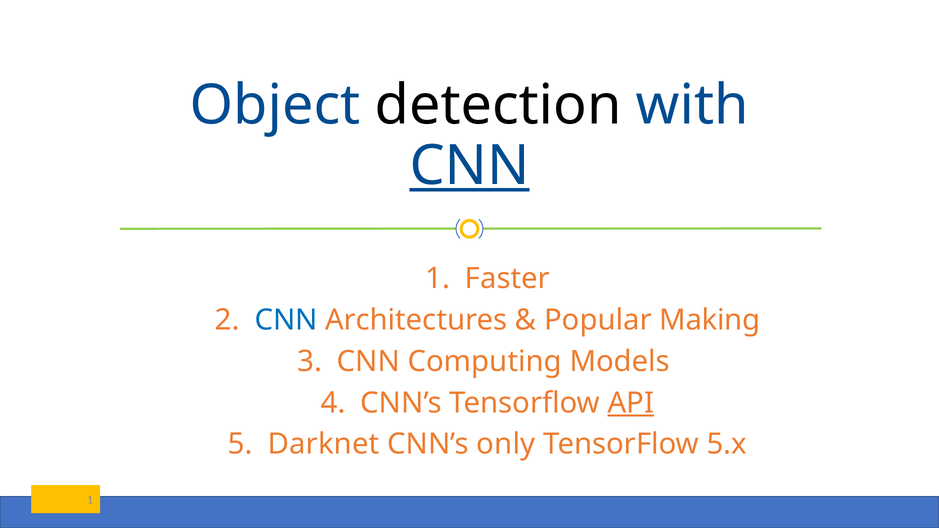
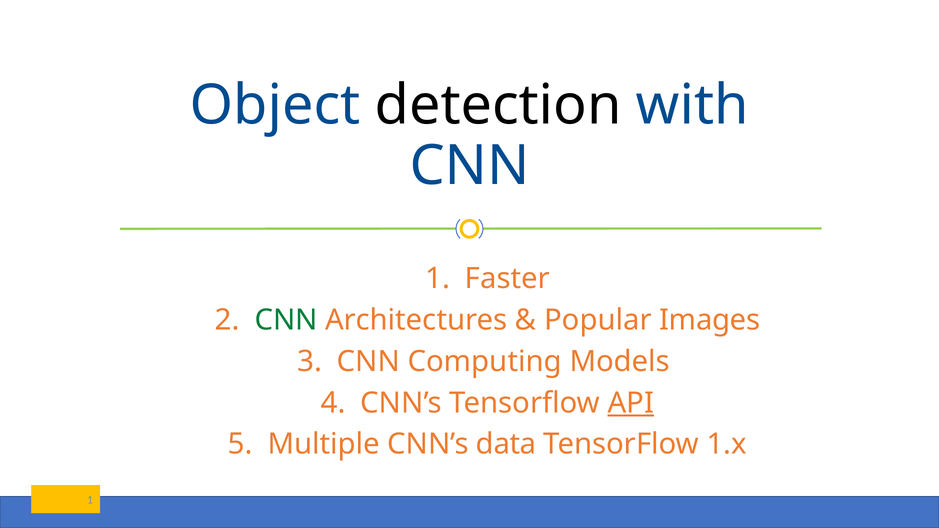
CNN at (470, 166) underline: present -> none
CNN at (286, 320) colour: blue -> green
Making: Making -> Images
Darknet: Darknet -> Multiple
only: only -> data
5.x: 5.x -> 1.x
